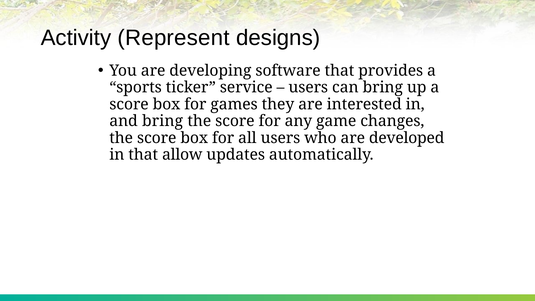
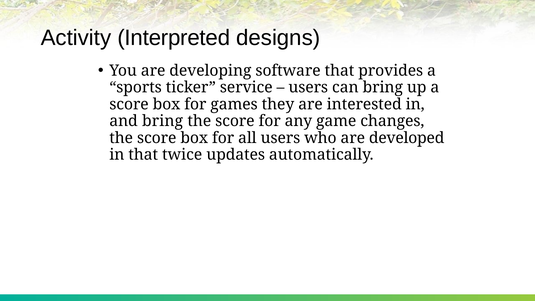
Represent: Represent -> Interpreted
allow: allow -> twice
